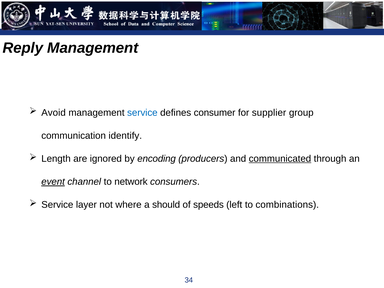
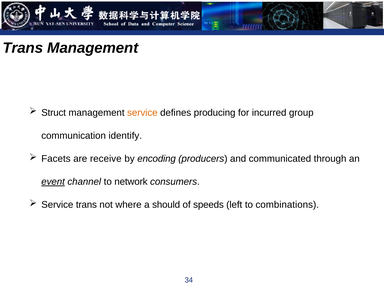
Reply at (23, 48): Reply -> Trans
Avoid: Avoid -> Struct
service at (142, 113) colour: blue -> orange
consumer: consumer -> producing
supplier: supplier -> incurred
Length: Length -> Facets
ignored: ignored -> receive
communicated underline: present -> none
Service layer: layer -> trans
